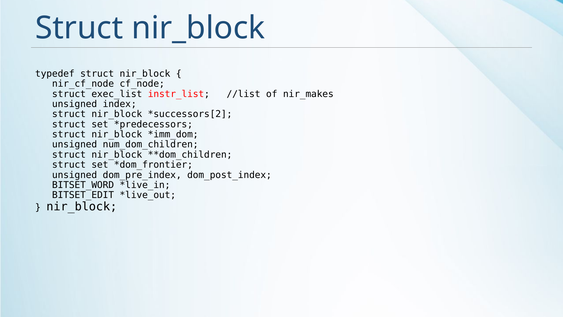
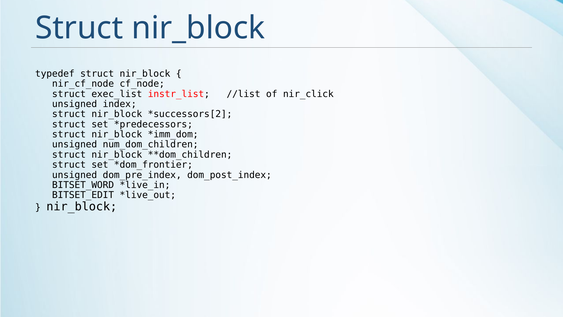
nir_makes: nir_makes -> nir_click
